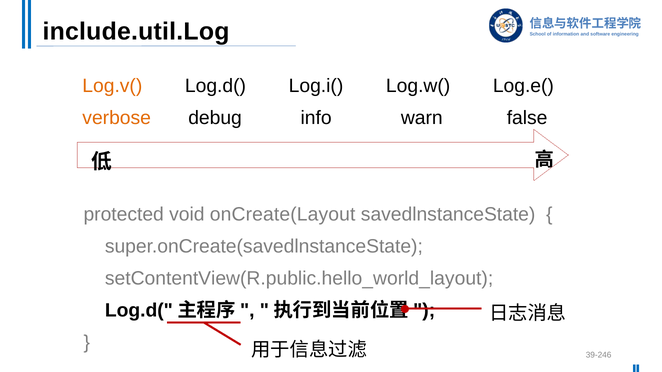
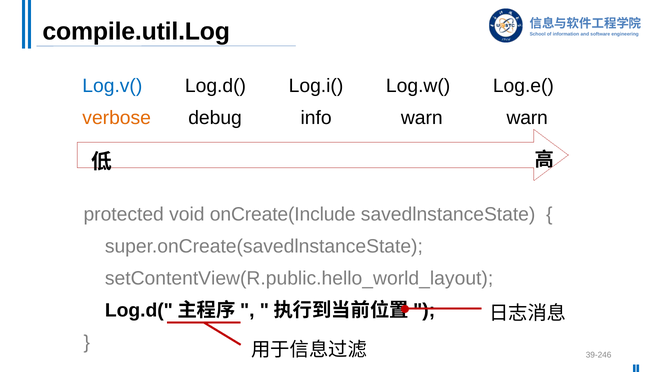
include.util.Log: include.util.Log -> compile.util.Log
Log.v( colour: orange -> blue
warn false: false -> warn
onCreate(Layout: onCreate(Layout -> onCreate(Include
